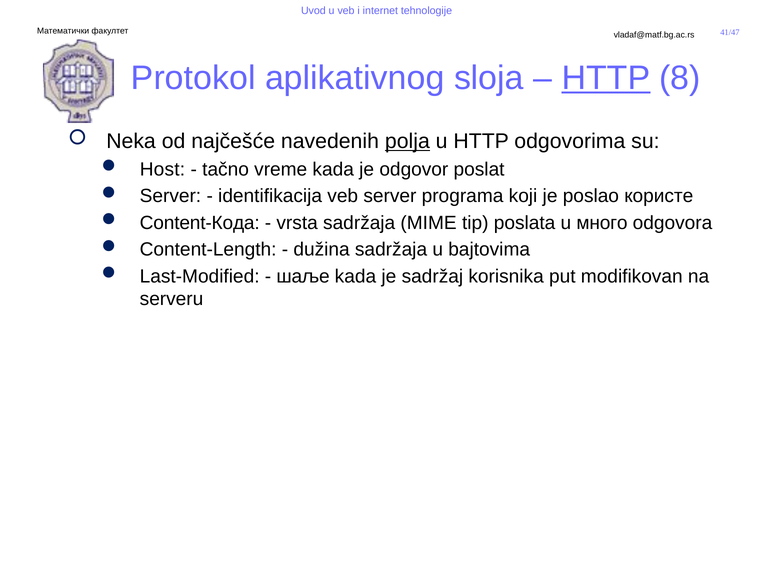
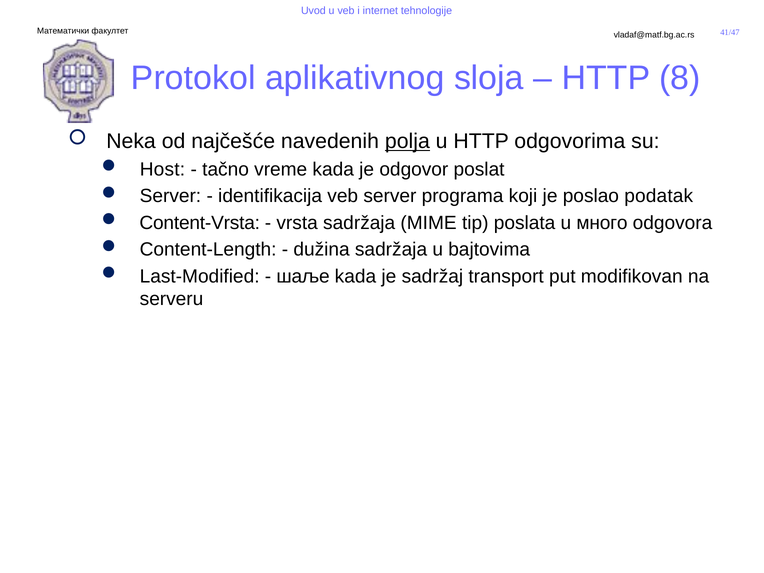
HTTP at (606, 78) underline: present -> none
користе: користе -> podatak
Content-Кода: Content-Кода -> Content-Vrsta
korisnika: korisnika -> transport
